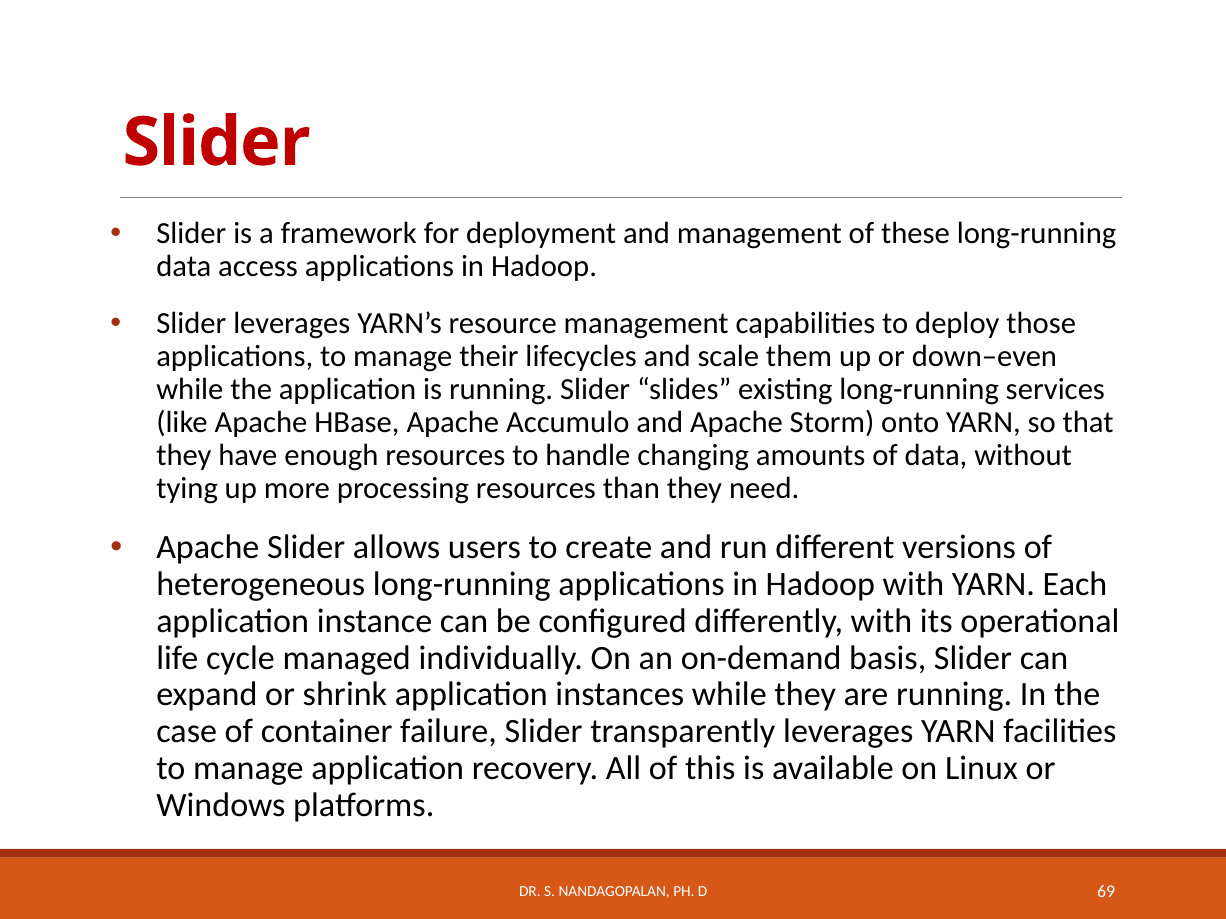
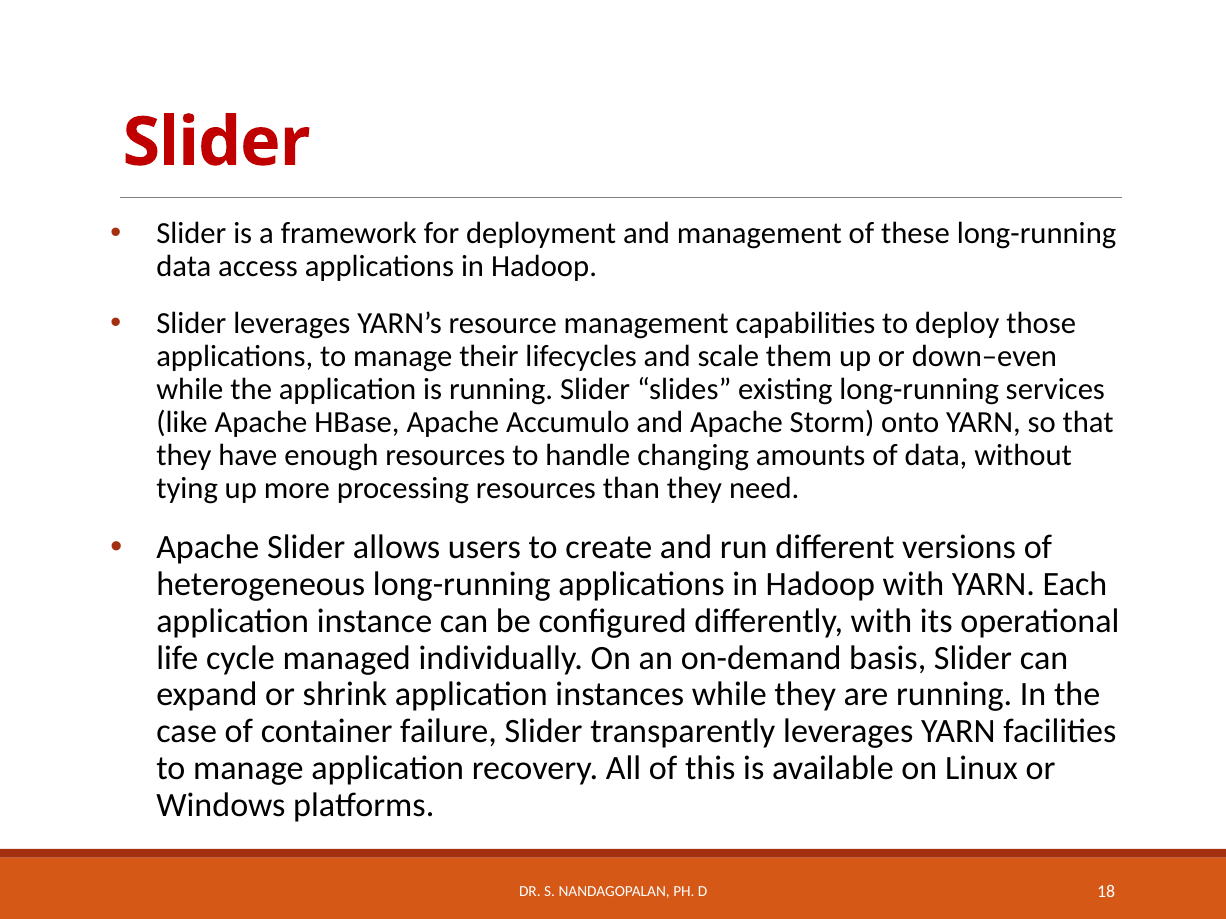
69: 69 -> 18
